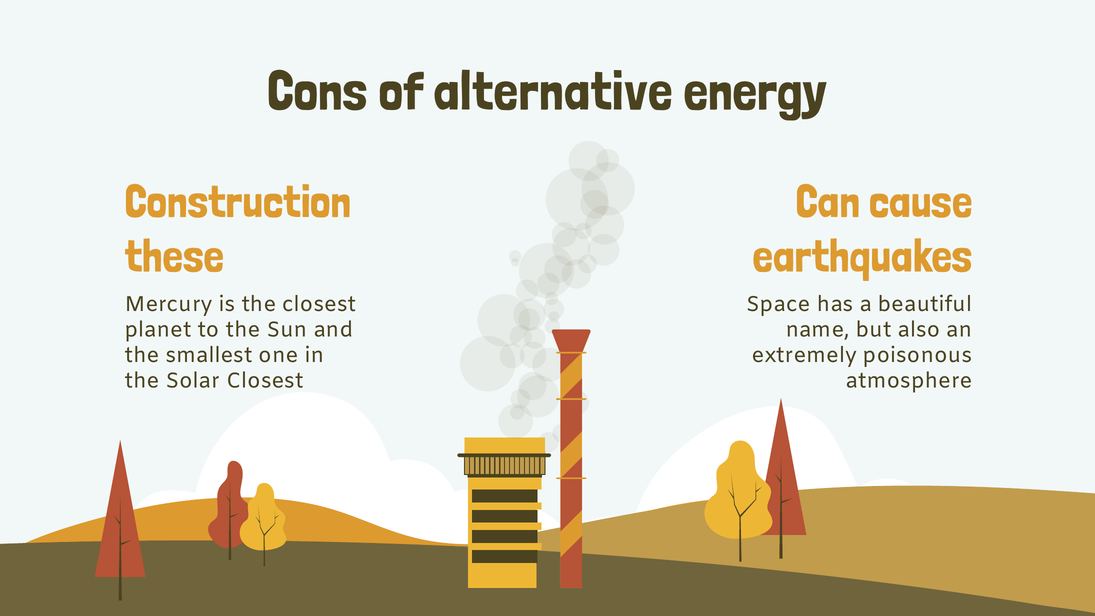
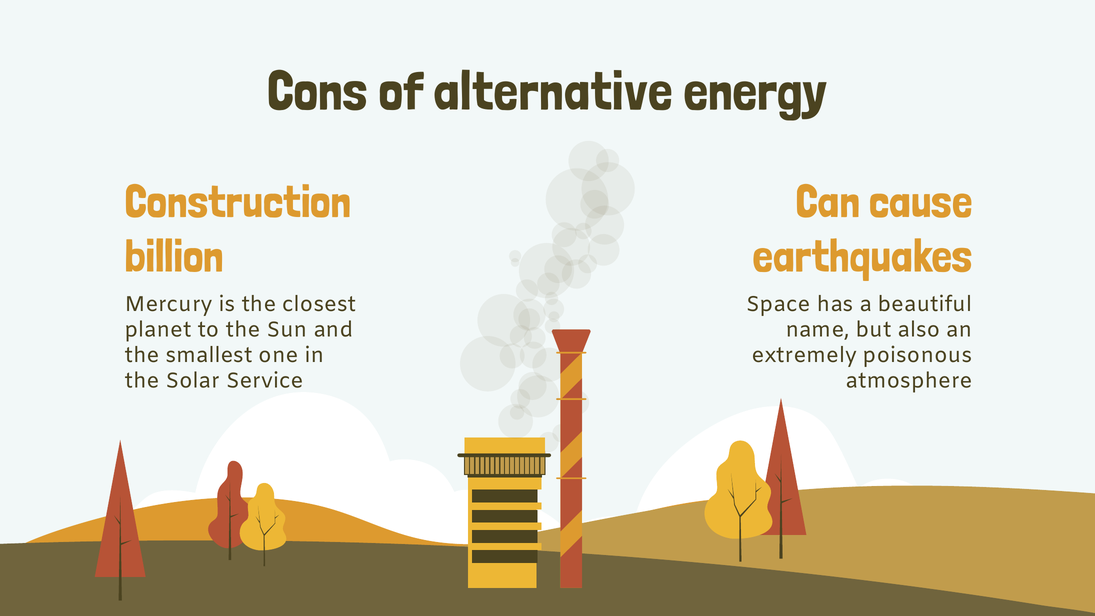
these: these -> billion
Solar Closest: Closest -> Service
